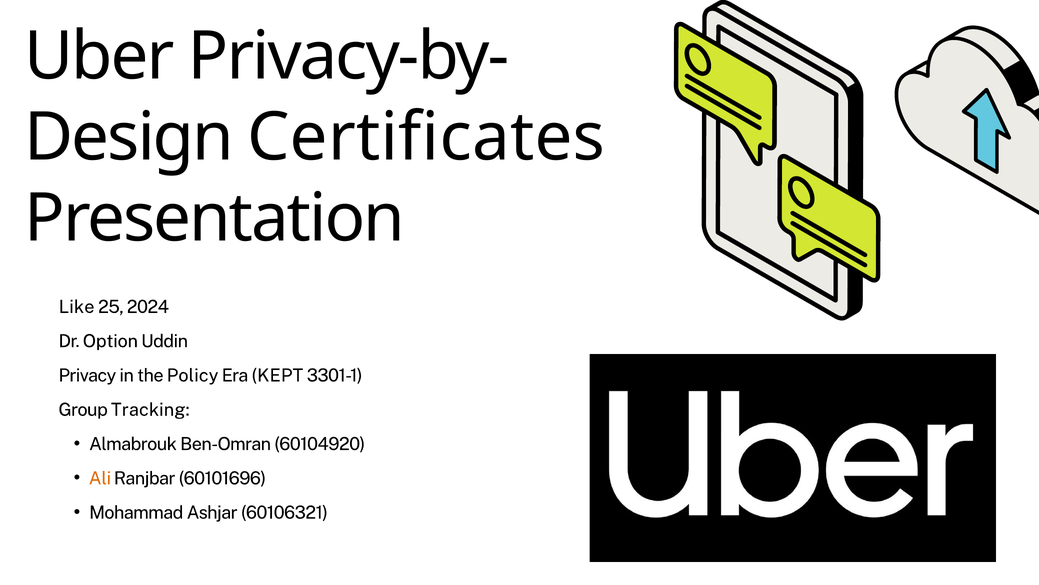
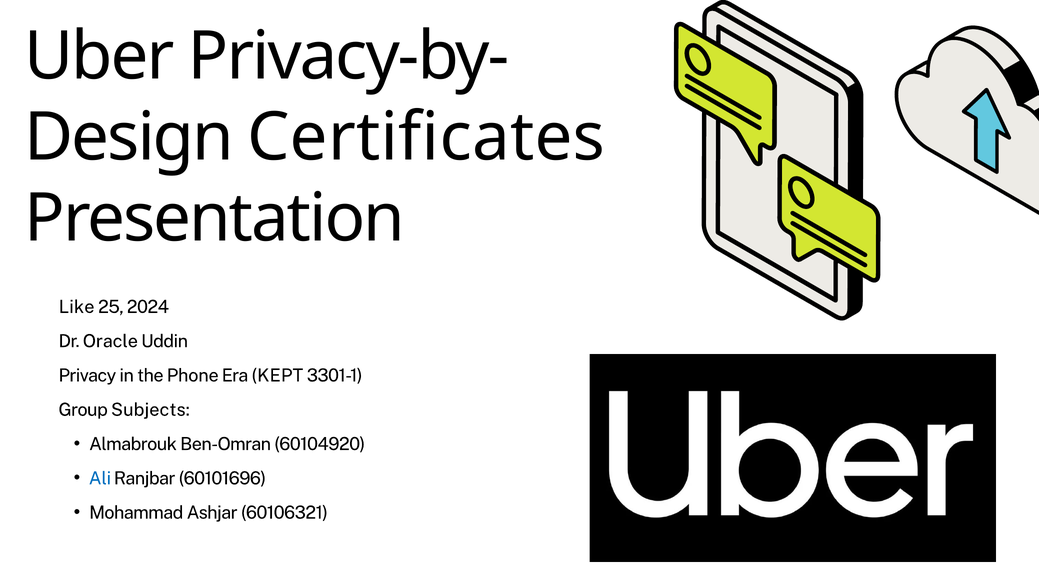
Option: Option -> Oracle
Policy: Policy -> Phone
Tracking: Tracking -> Subjects
Ali colour: orange -> blue
